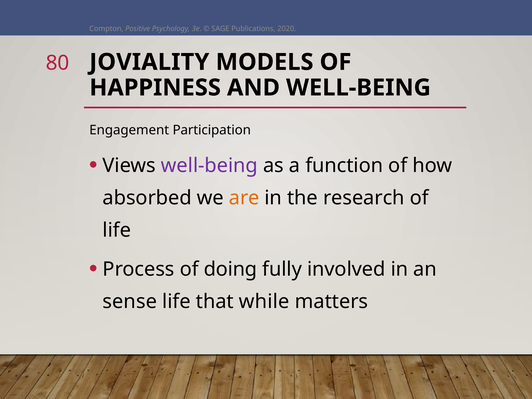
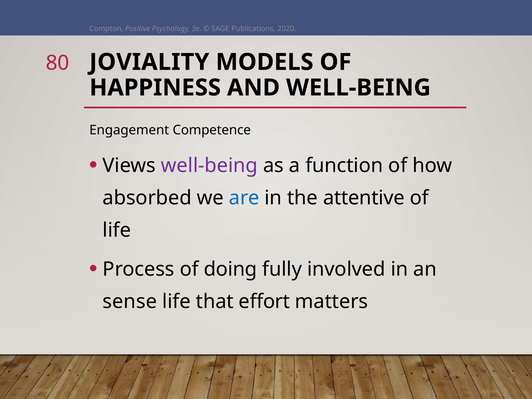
Participation: Participation -> Competence
are colour: orange -> blue
research: research -> attentive
while: while -> effort
